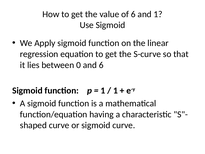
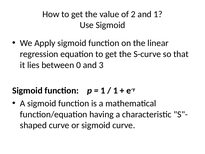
of 6: 6 -> 2
and 6: 6 -> 3
